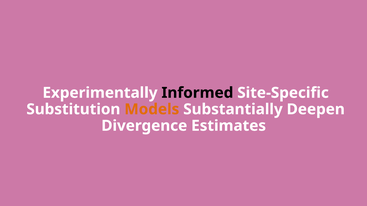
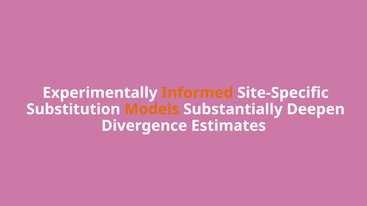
Informed colour: black -> orange
